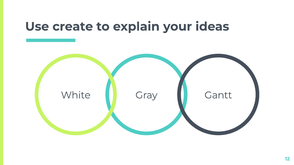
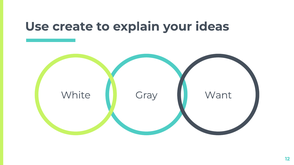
Gantt: Gantt -> Want
